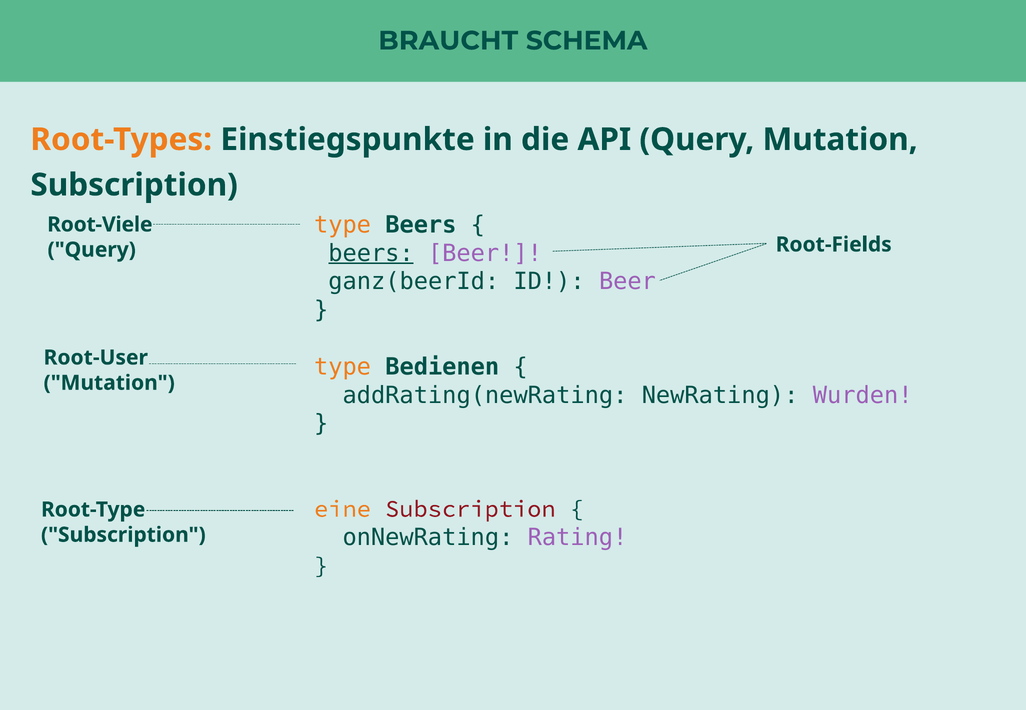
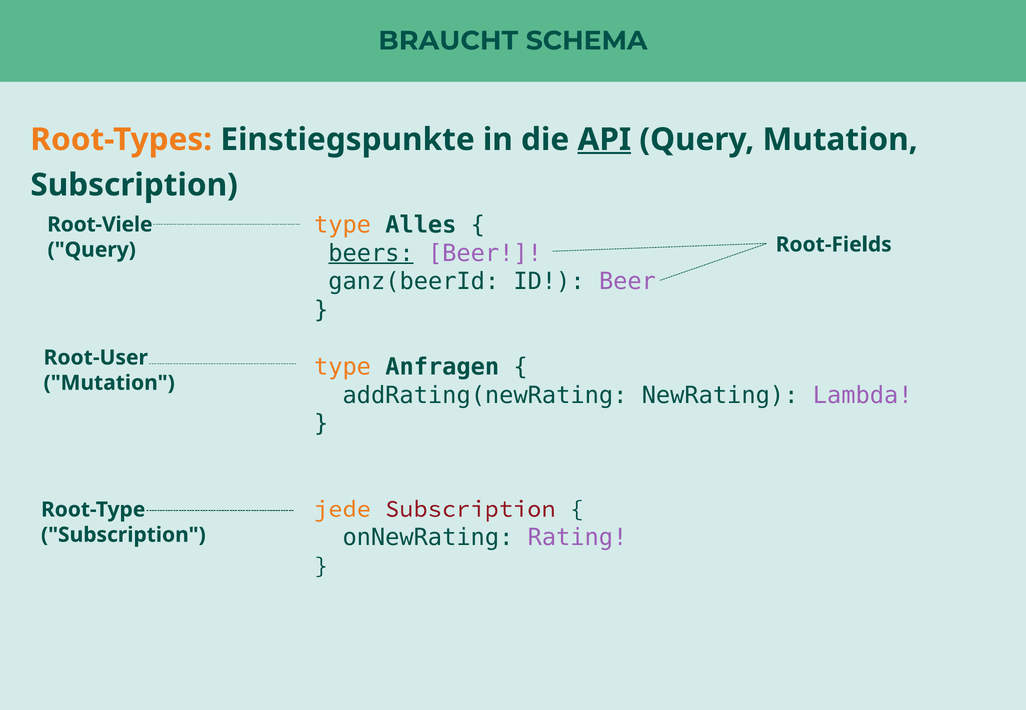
API underline: none -> present
type Beers: Beers -> Alles
Bedienen: Bedienen -> Anfragen
Wurden: Wurden -> Lambda
eine: eine -> jede
